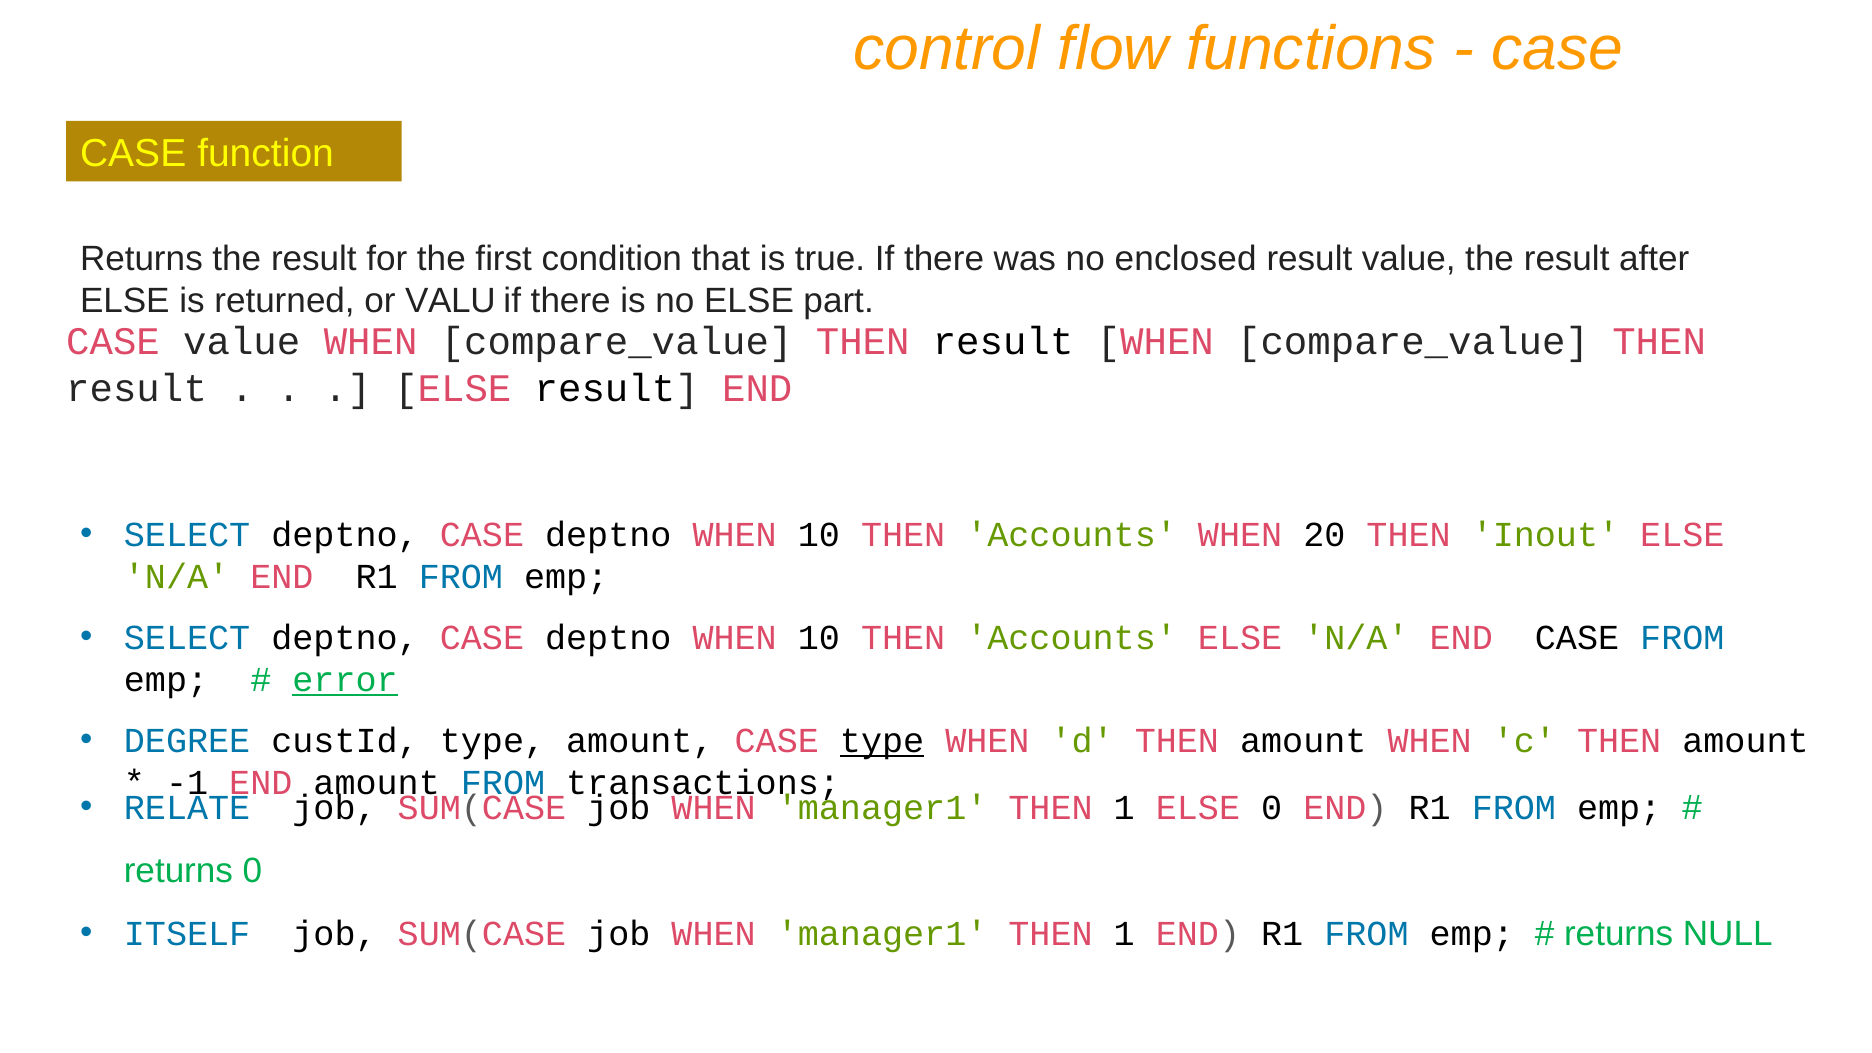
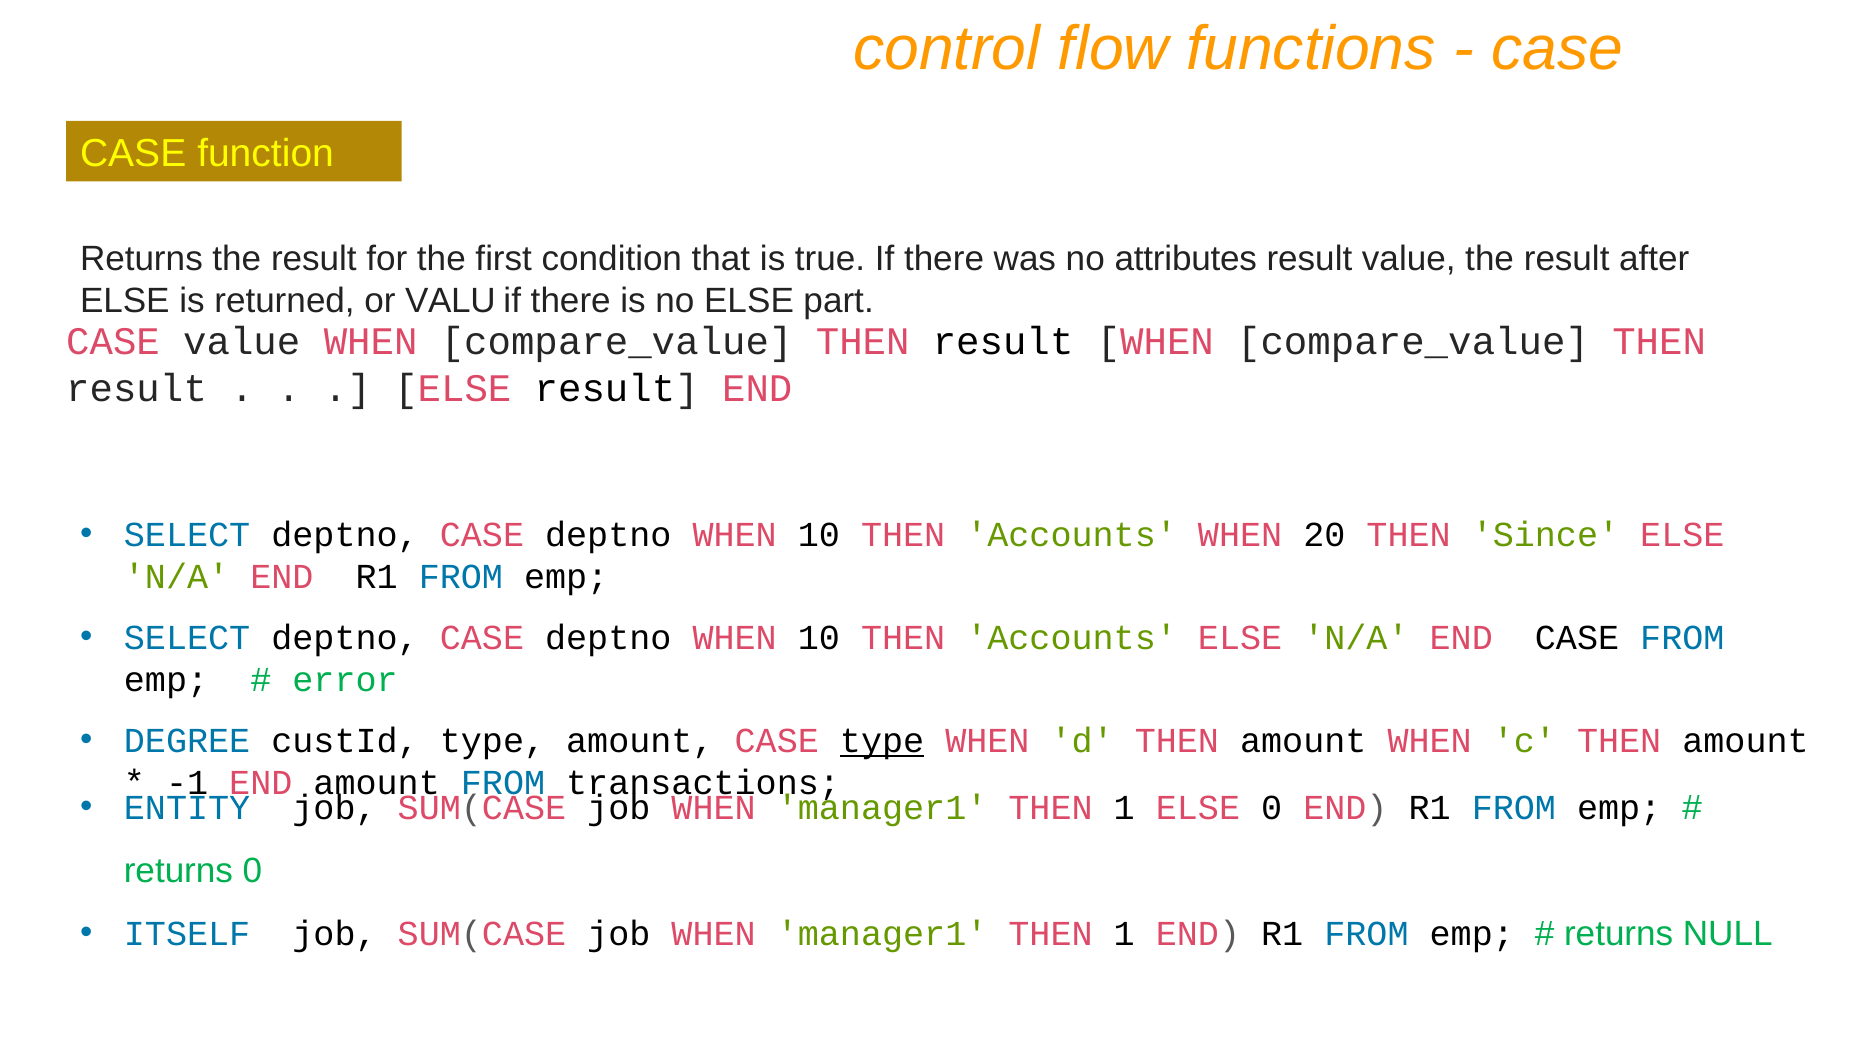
enclosed: enclosed -> attributes
Inout: Inout -> Since
error underline: present -> none
RELATE: RELATE -> ENTITY
